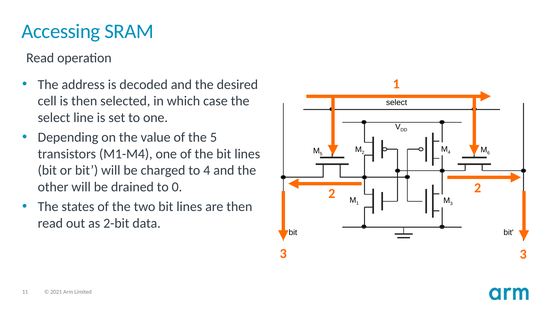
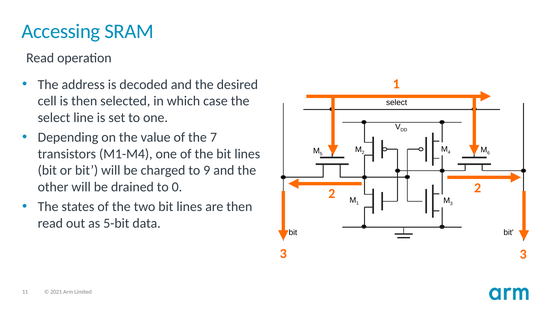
the 5: 5 -> 7
to 4: 4 -> 9
2-bit: 2-bit -> 5-bit
